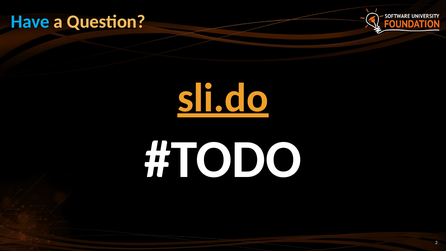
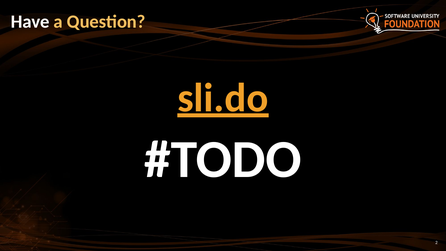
Have colour: light blue -> white
